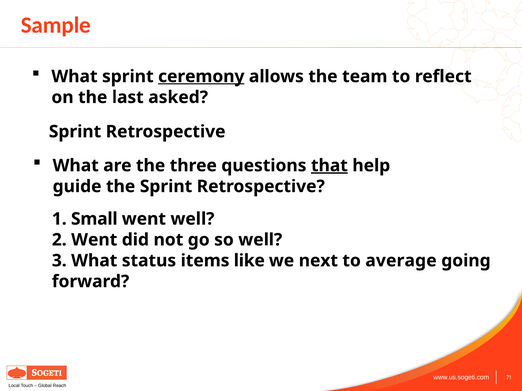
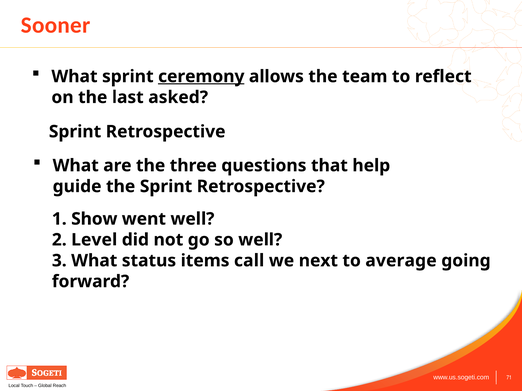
Sample: Sample -> Sooner
that underline: present -> none
Small: Small -> Show
2 Went: Went -> Level
like: like -> call
